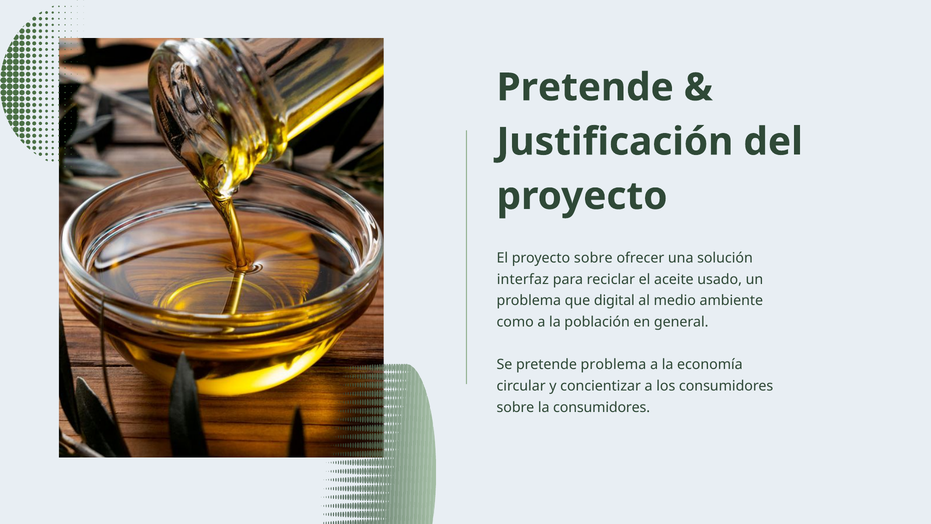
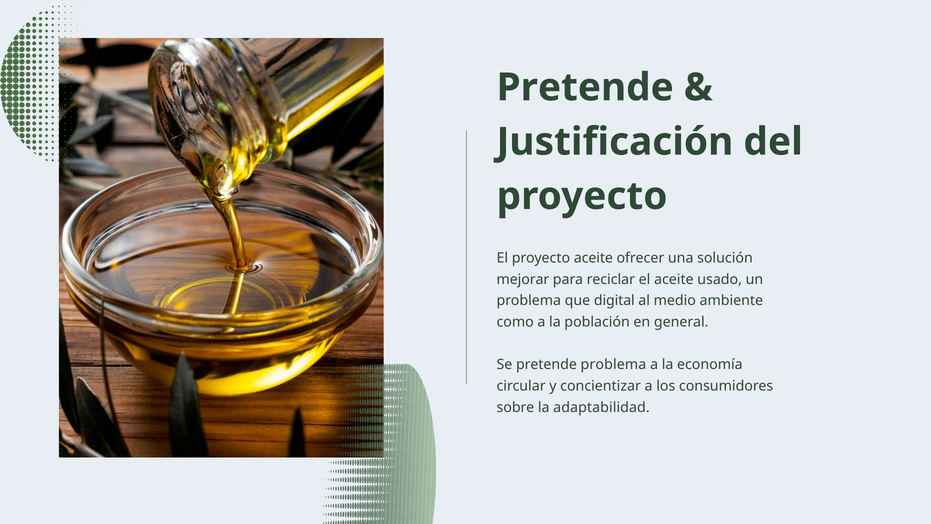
proyecto sobre: sobre -> aceite
interfaz: interfaz -> mejorar
la consumidores: consumidores -> adaptabilidad
